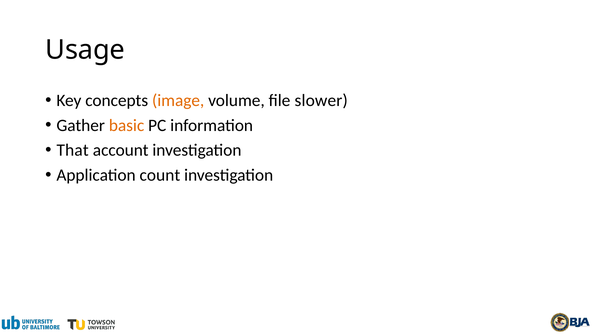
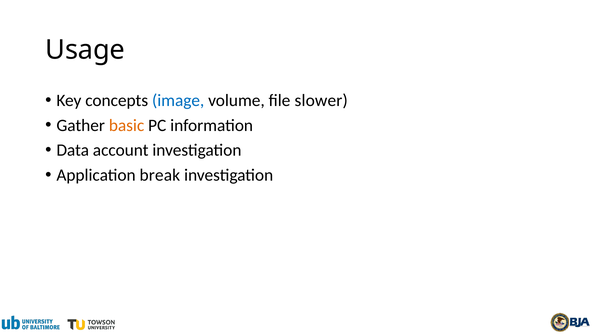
image colour: orange -> blue
That: That -> Data
count: count -> break
